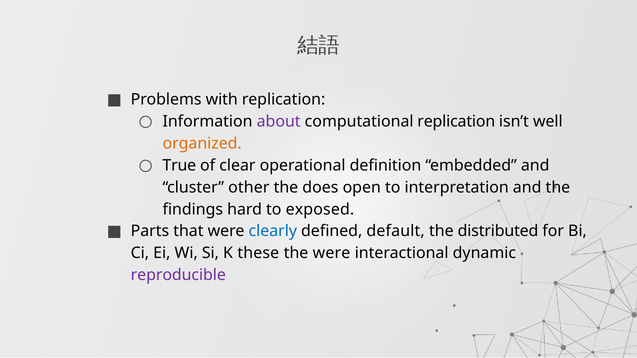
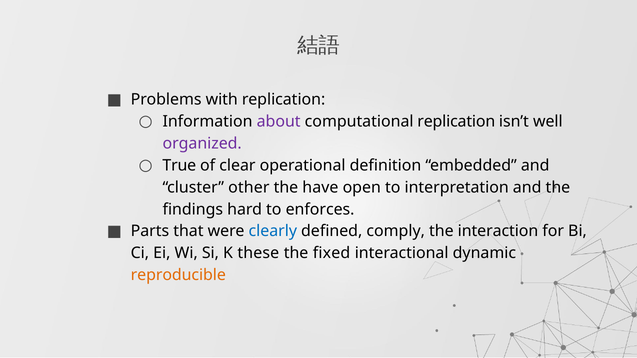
organized colour: orange -> purple
does: does -> have
exposed: exposed -> enforces
default: default -> comply
distributed: distributed -> interaction
the were: were -> fixed
reproducible colour: purple -> orange
